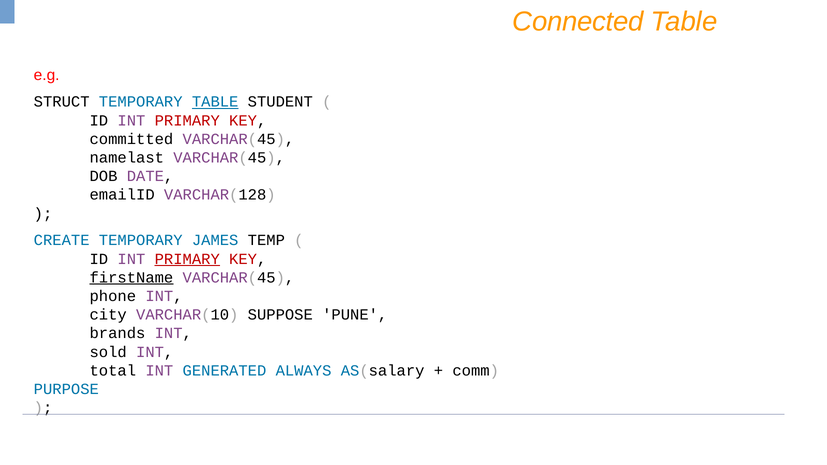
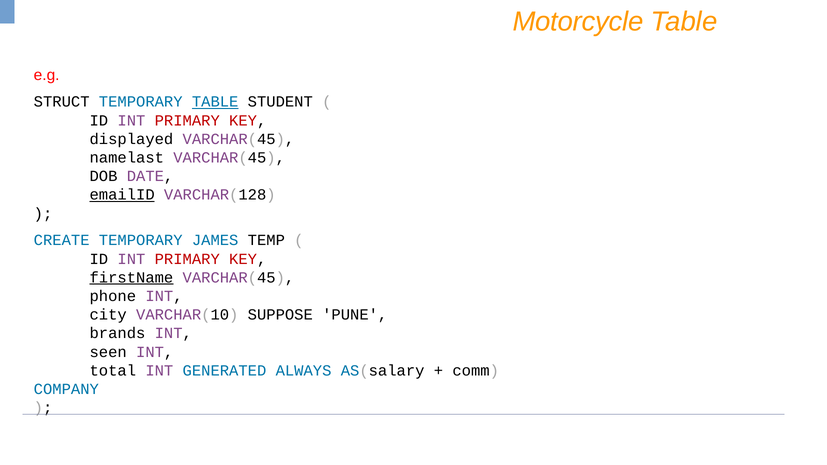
Connected: Connected -> Motorcycle
committed: committed -> displayed
emailID underline: none -> present
PRIMARY at (187, 259) underline: present -> none
sold: sold -> seen
PURPOSE: PURPOSE -> COMPANY
